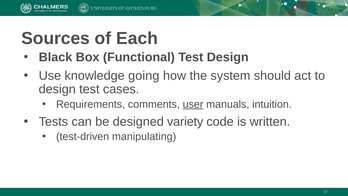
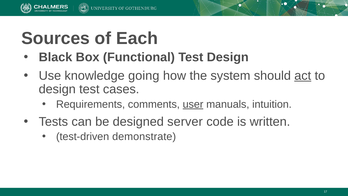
act underline: none -> present
variety: variety -> server
manipulating: manipulating -> demonstrate
